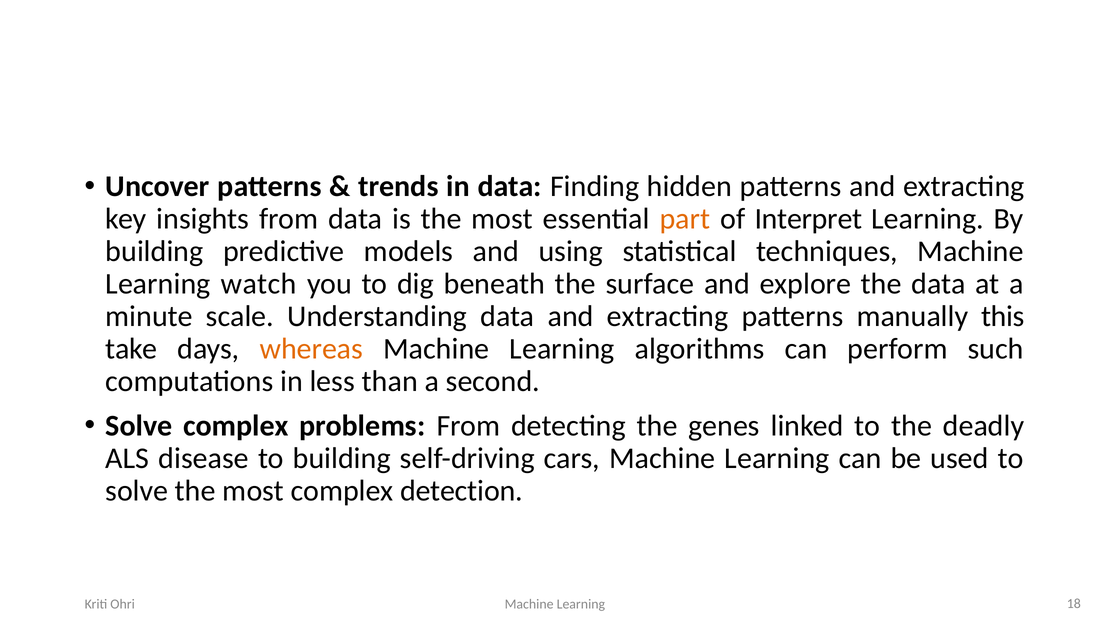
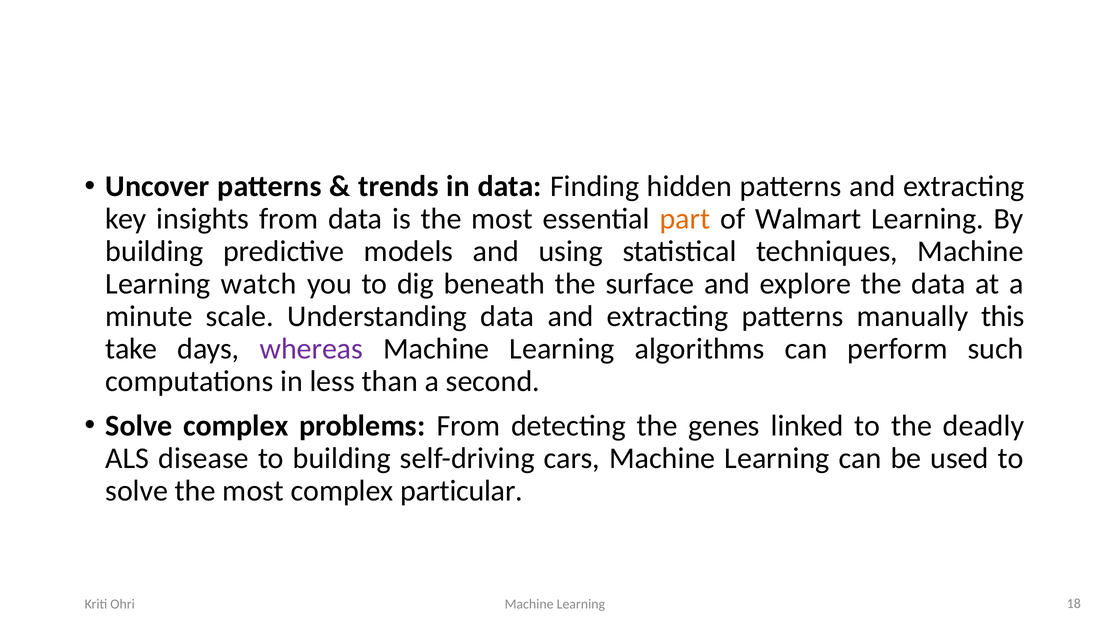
Interpret: Interpret -> Walmart
whereas colour: orange -> purple
detection: detection -> particular
